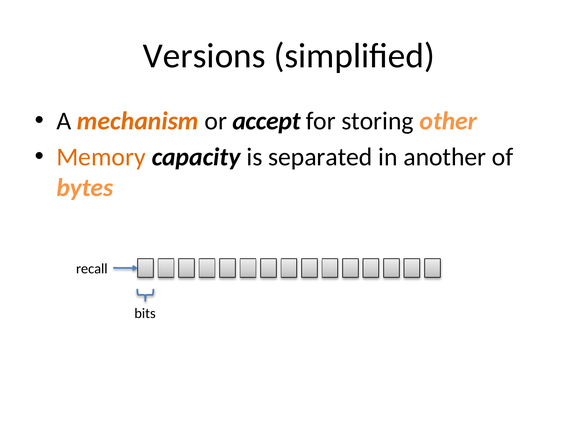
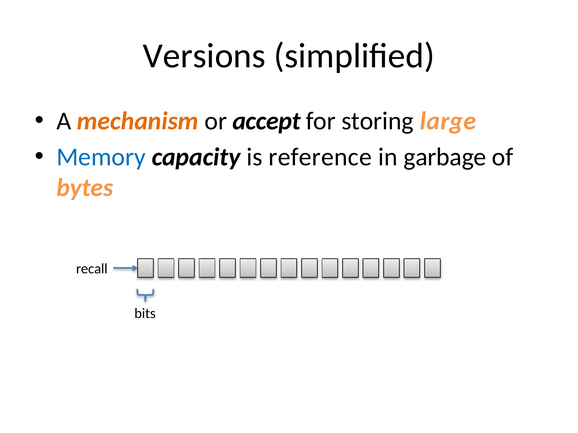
other: other -> large
Memory colour: orange -> blue
separated: separated -> reference
another: another -> garbage
